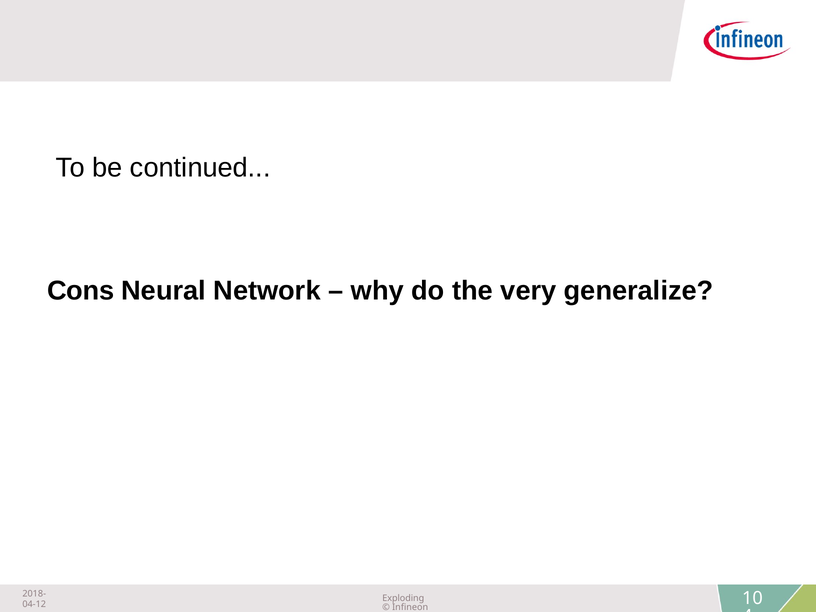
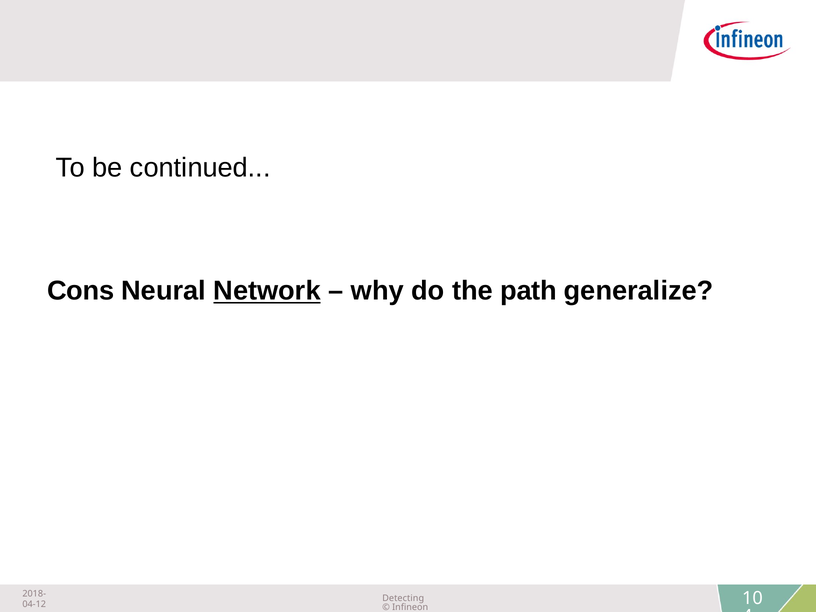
Network underline: none -> present
very: very -> path
Exploding: Exploding -> Detecting
